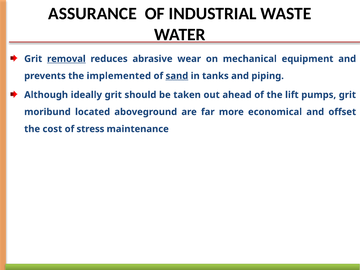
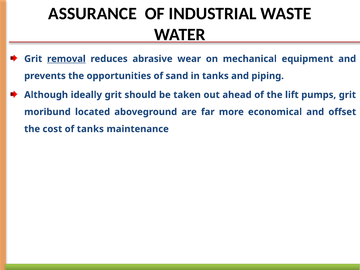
implemented: implemented -> opportunities
sand underline: present -> none
of stress: stress -> tanks
